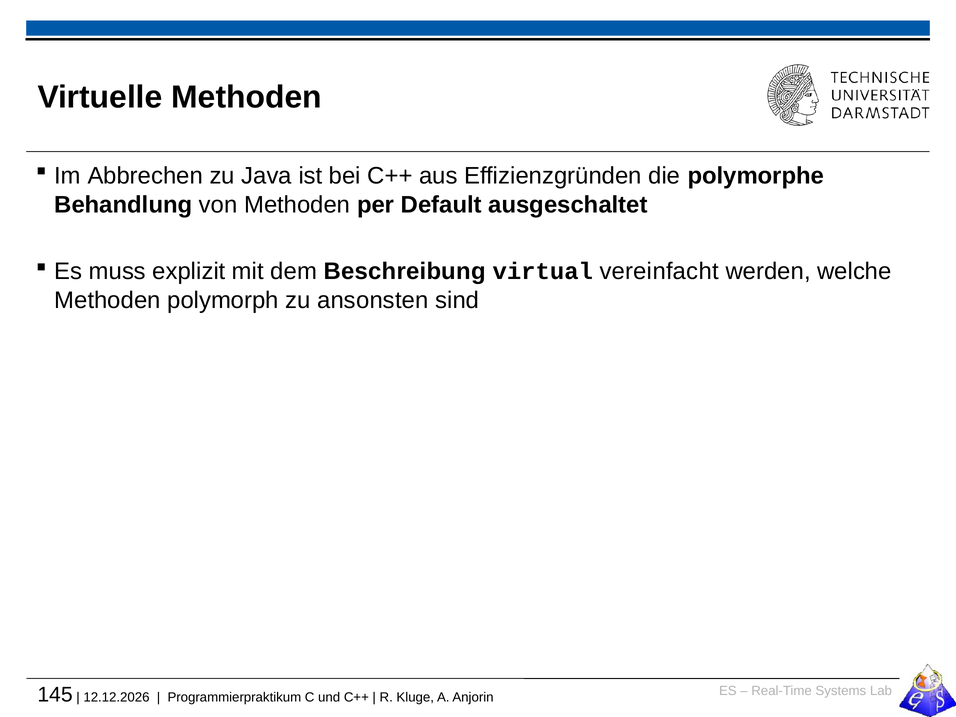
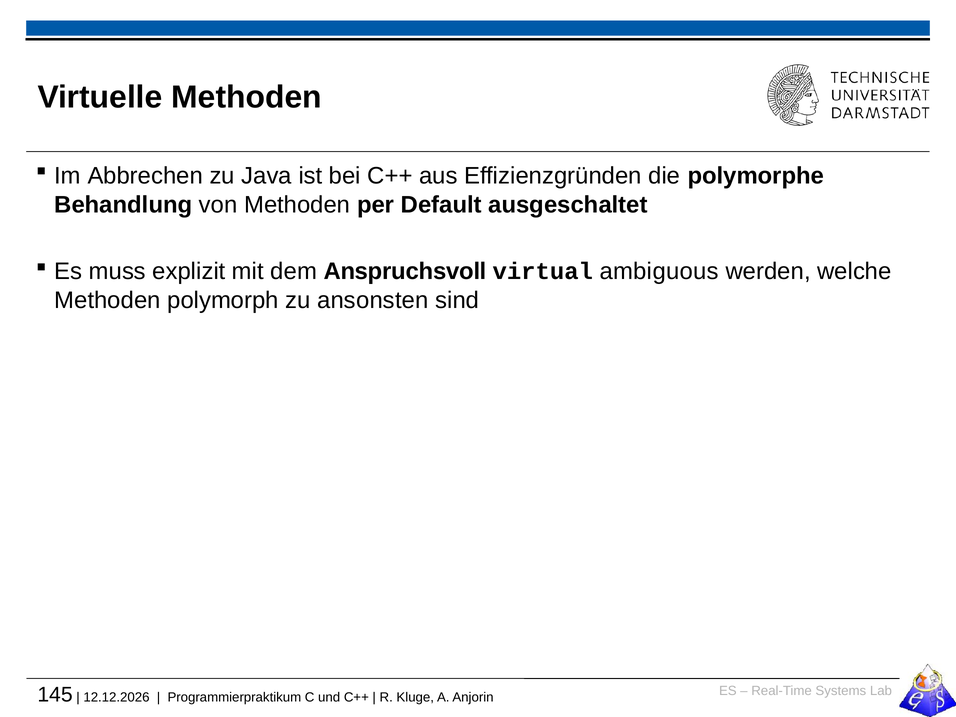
Beschreibung: Beschreibung -> Anspruchsvoll
vereinfacht: vereinfacht -> ambiguous
